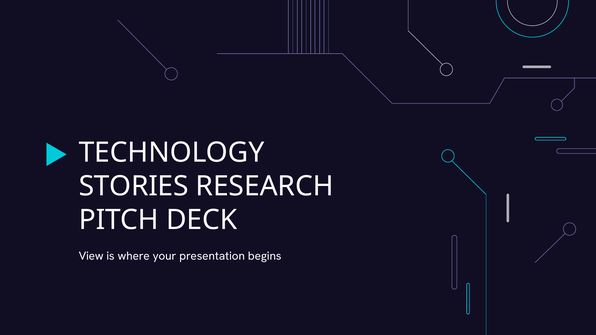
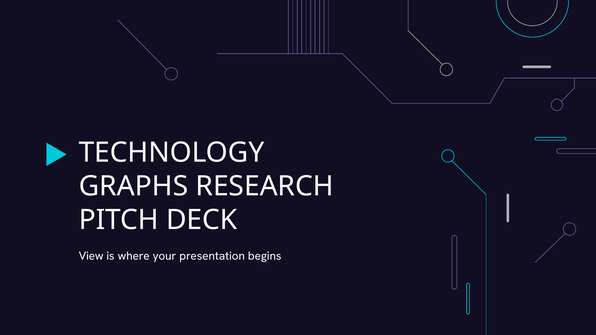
STORIES: STORIES -> GRAPHS
